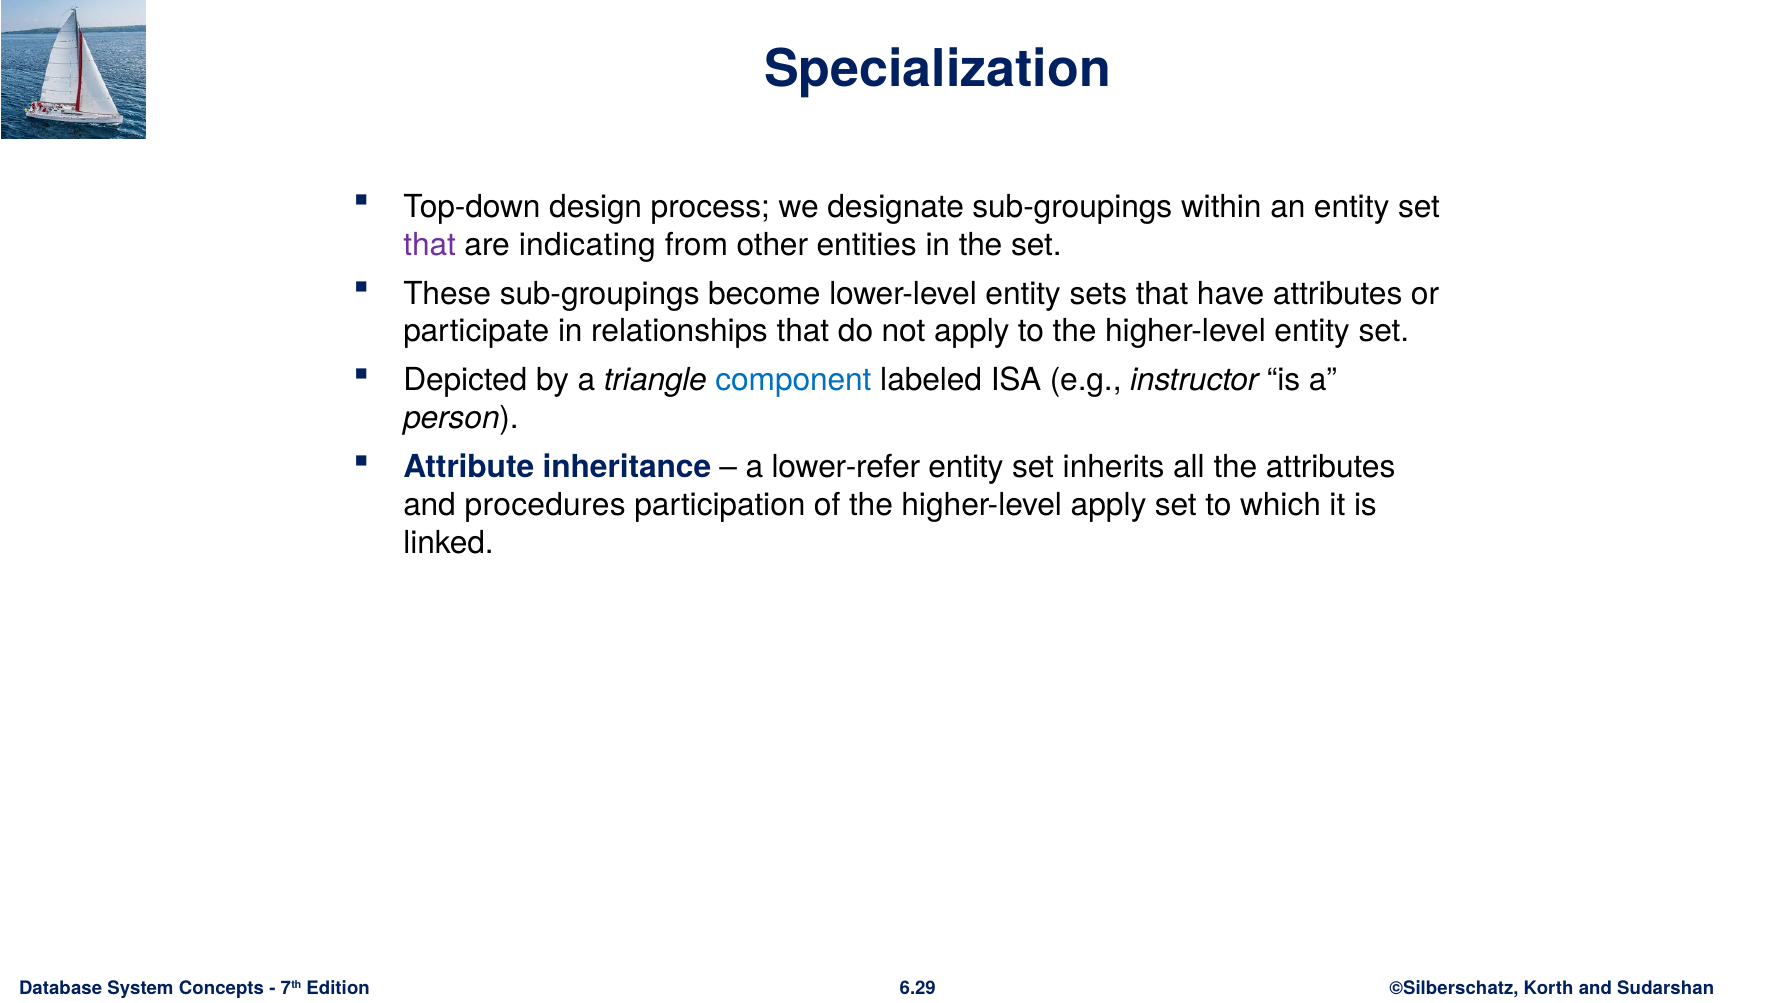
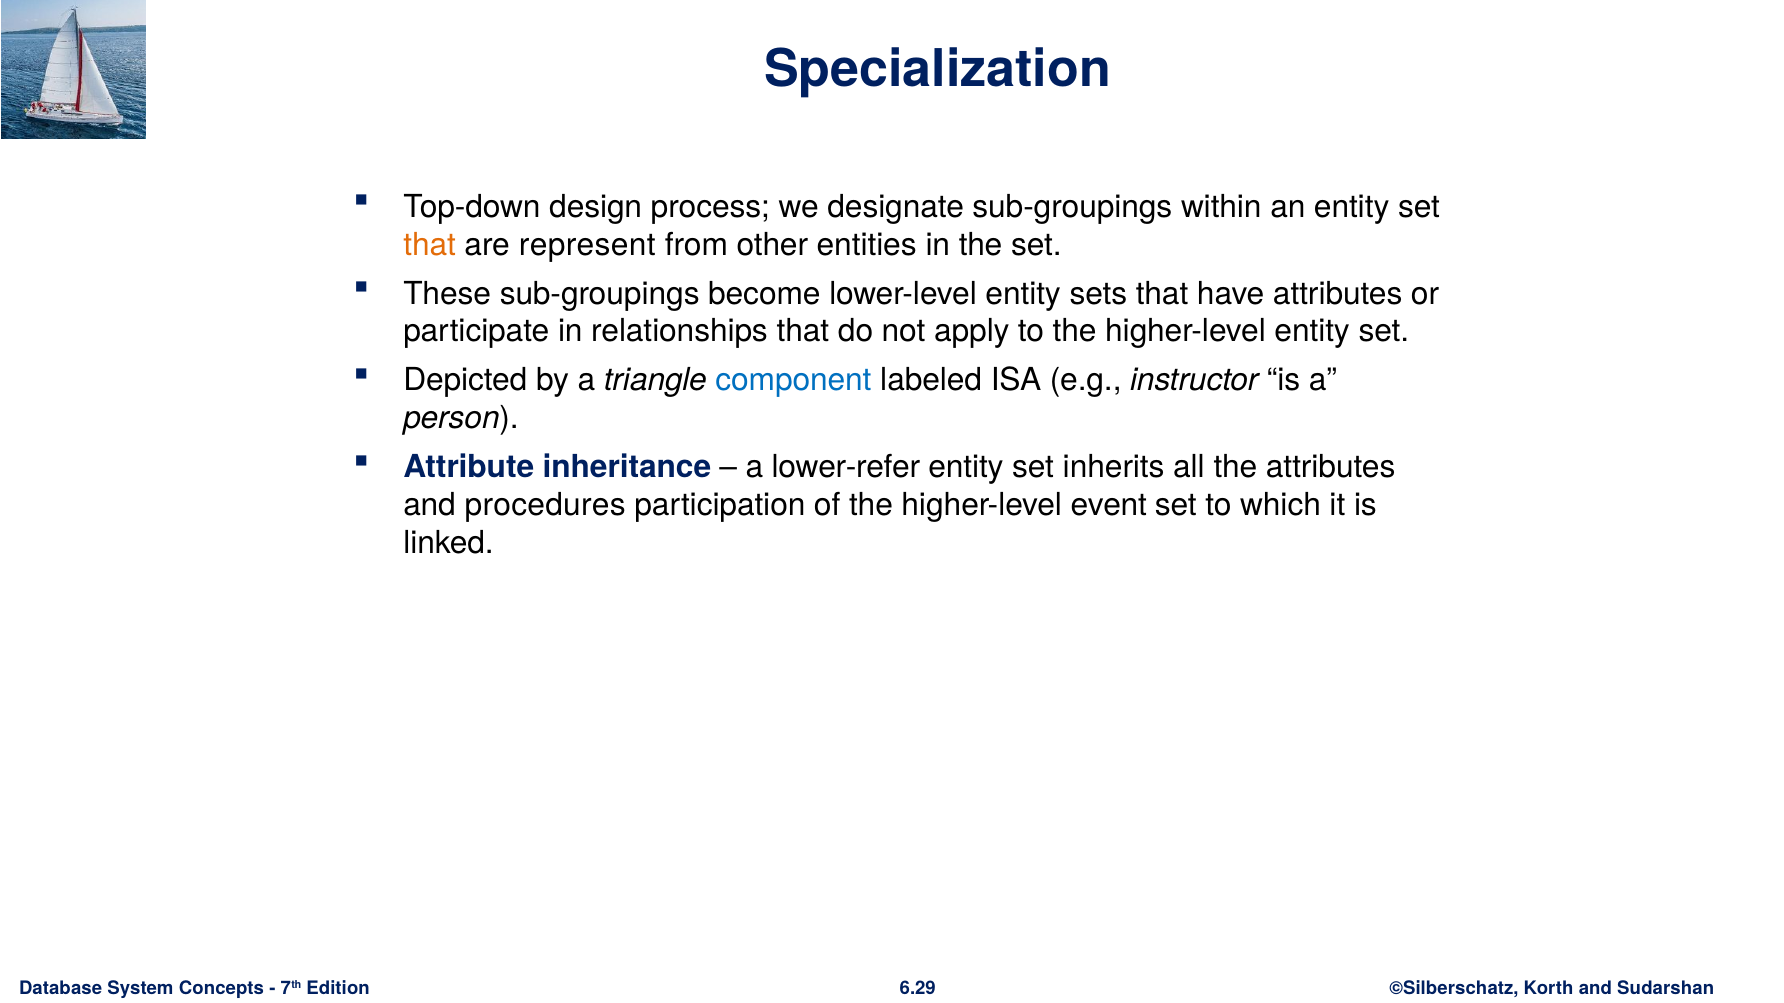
that at (430, 245) colour: purple -> orange
indicating: indicating -> represent
higher-level apply: apply -> event
